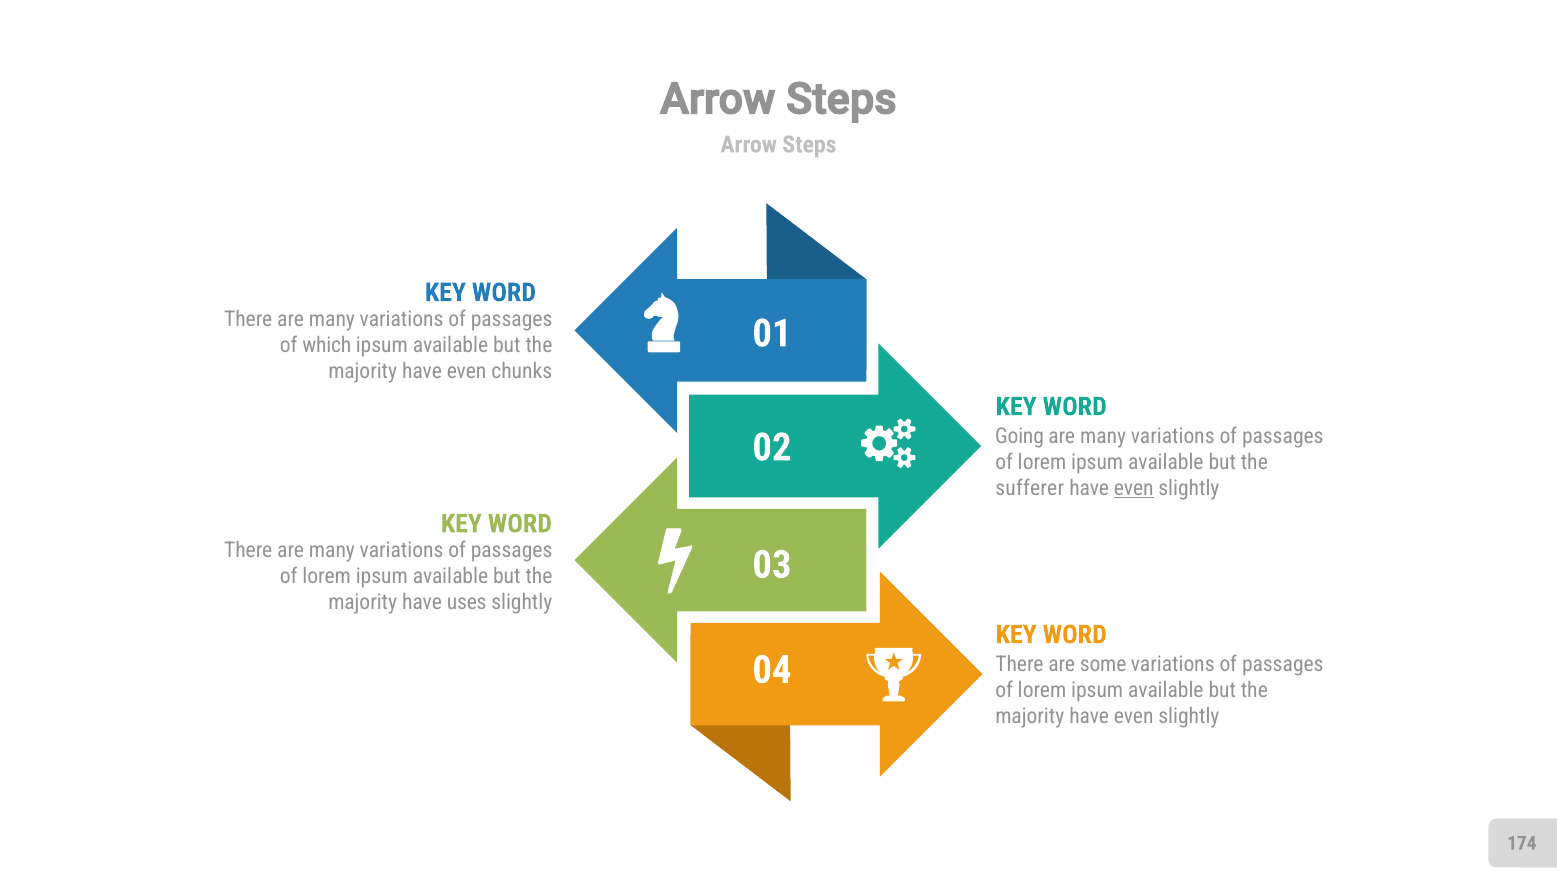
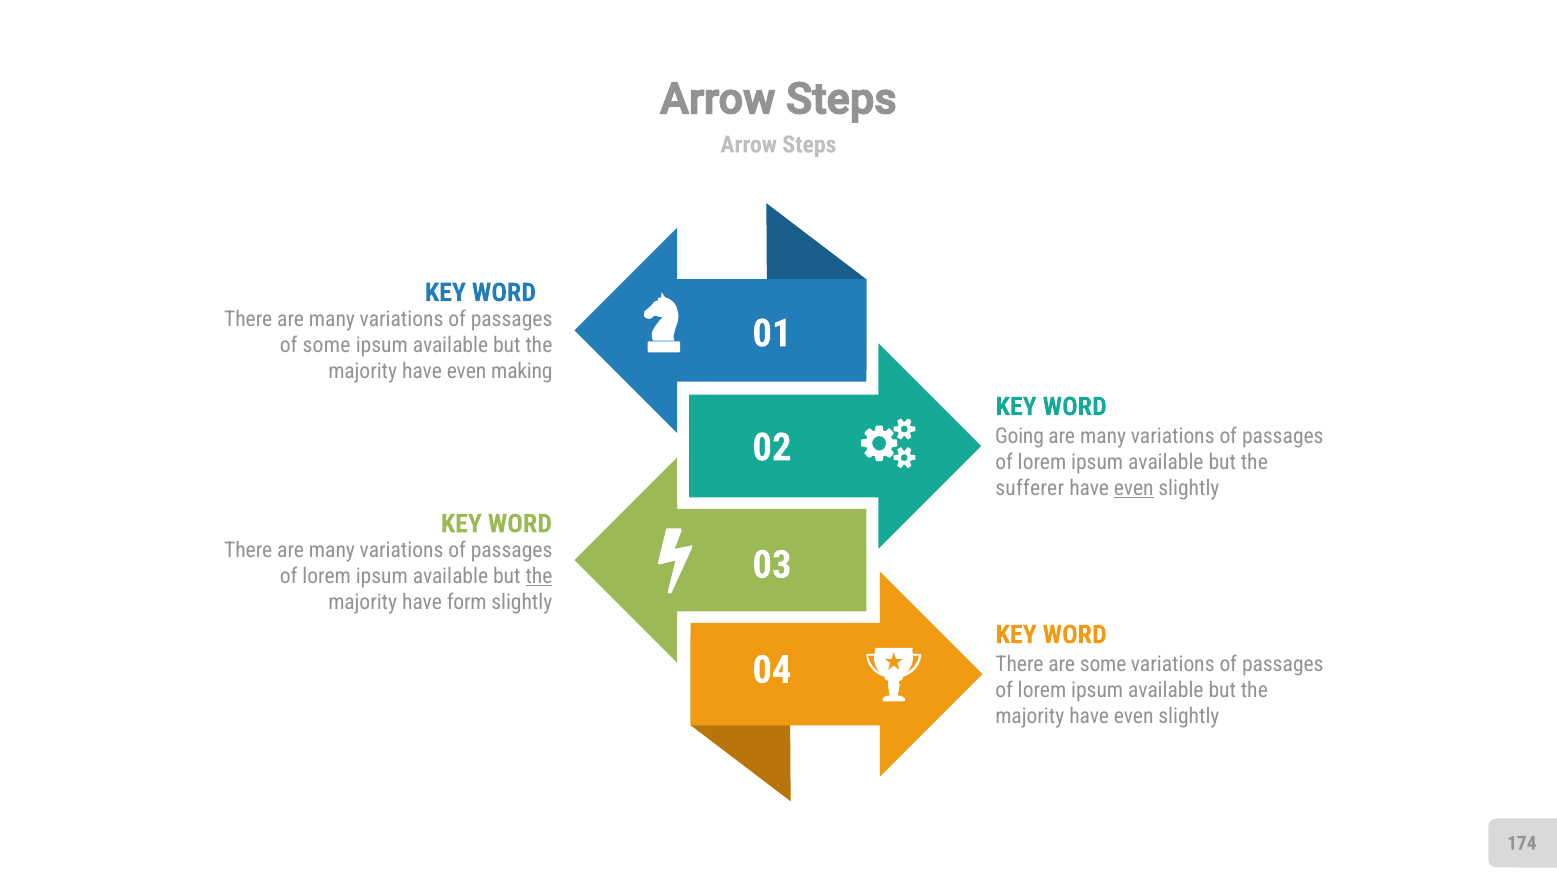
of which: which -> some
chunks: chunks -> making
the at (539, 576) underline: none -> present
uses: uses -> form
